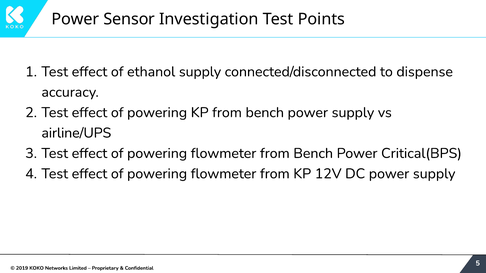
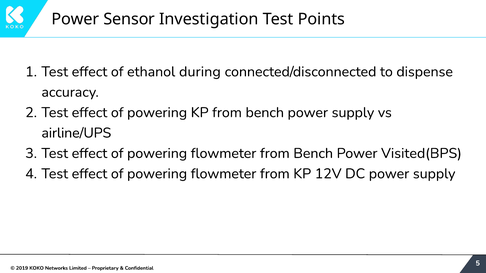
ethanol supply: supply -> during
Critical(BPS: Critical(BPS -> Visited(BPS
